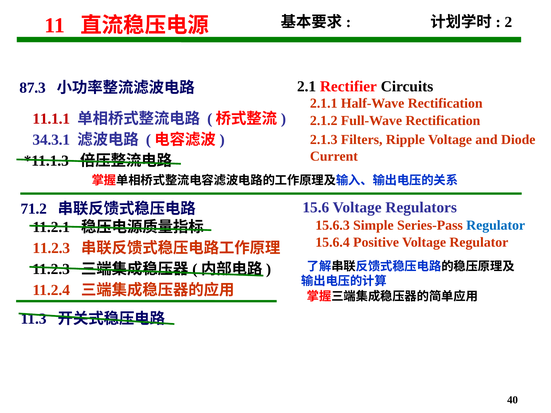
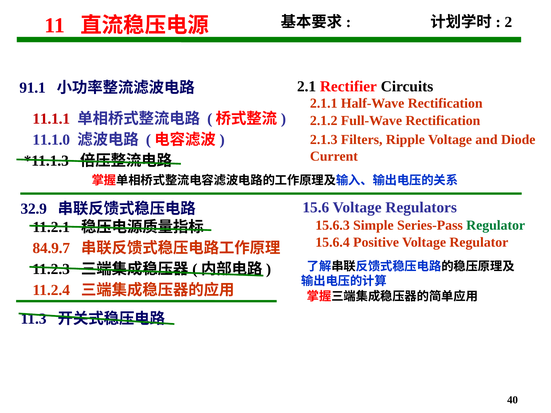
87.3: 87.3 -> 91.1
34.3.1: 34.3.1 -> 11.1.0
71.2: 71.2 -> 32.9
Regulator at (496, 225) colour: blue -> green
11.2.3 at (51, 248): 11.2.3 -> 84.9.7
